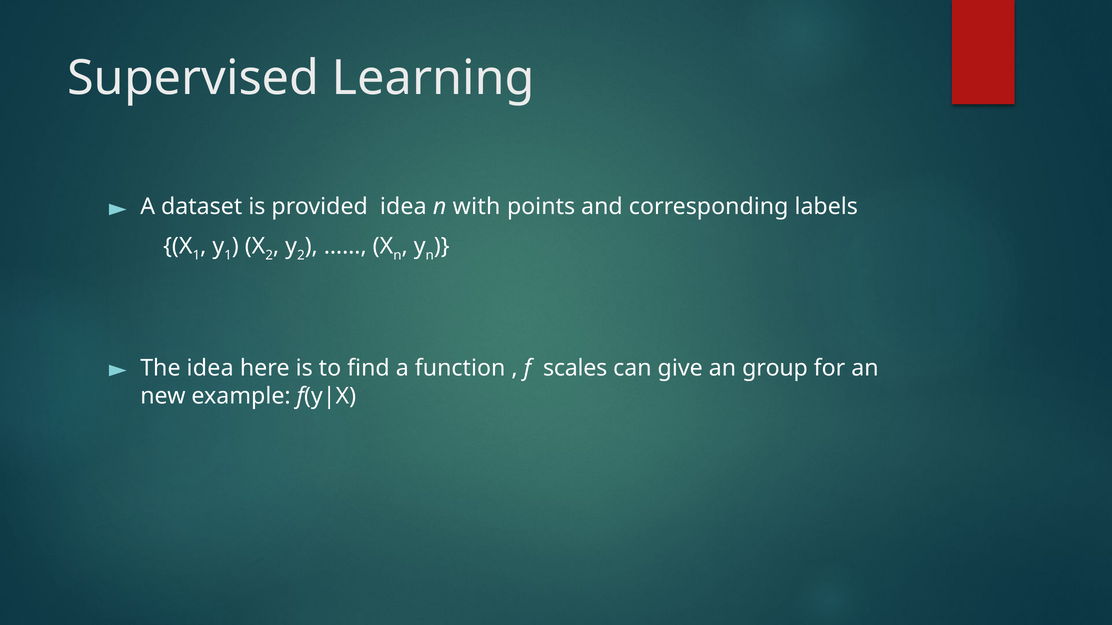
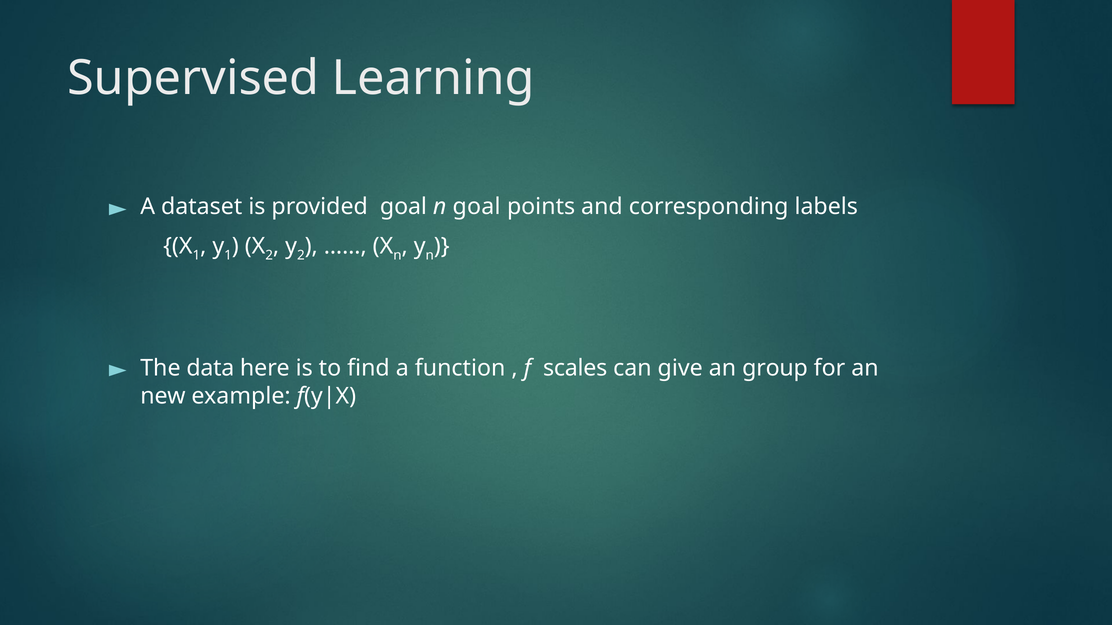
provided idea: idea -> goal
n with: with -> goal
The idea: idea -> data
